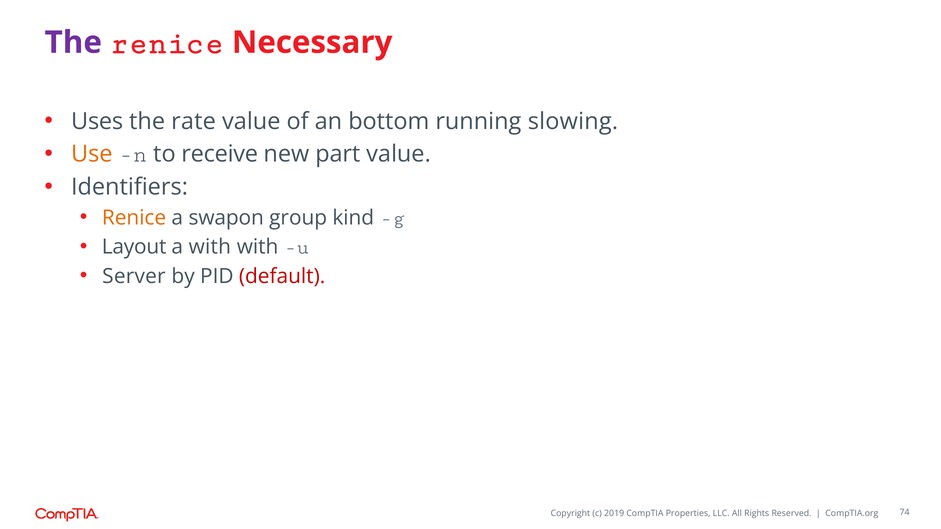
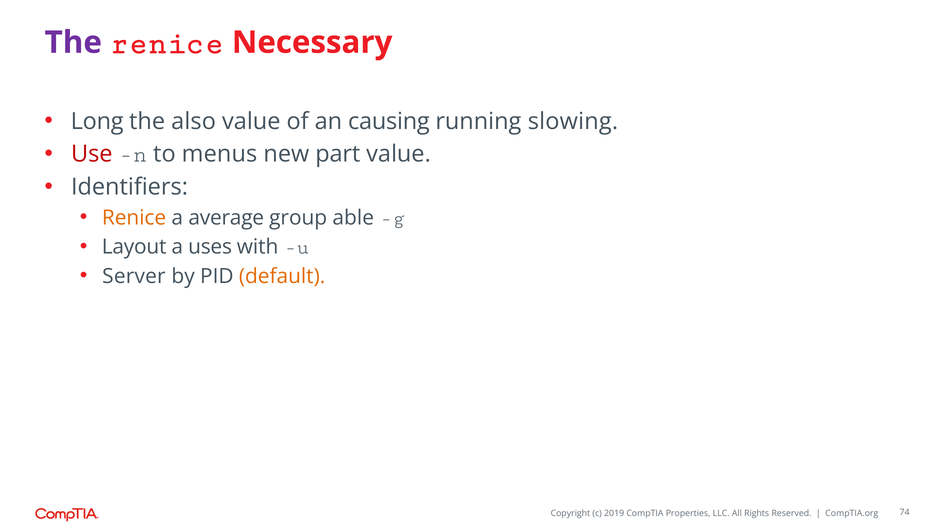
Uses: Uses -> Long
rate: rate -> also
bottom: bottom -> causing
Use colour: orange -> red
receive: receive -> menus
swapon: swapon -> average
kind: kind -> able
a with: with -> uses
default colour: red -> orange
